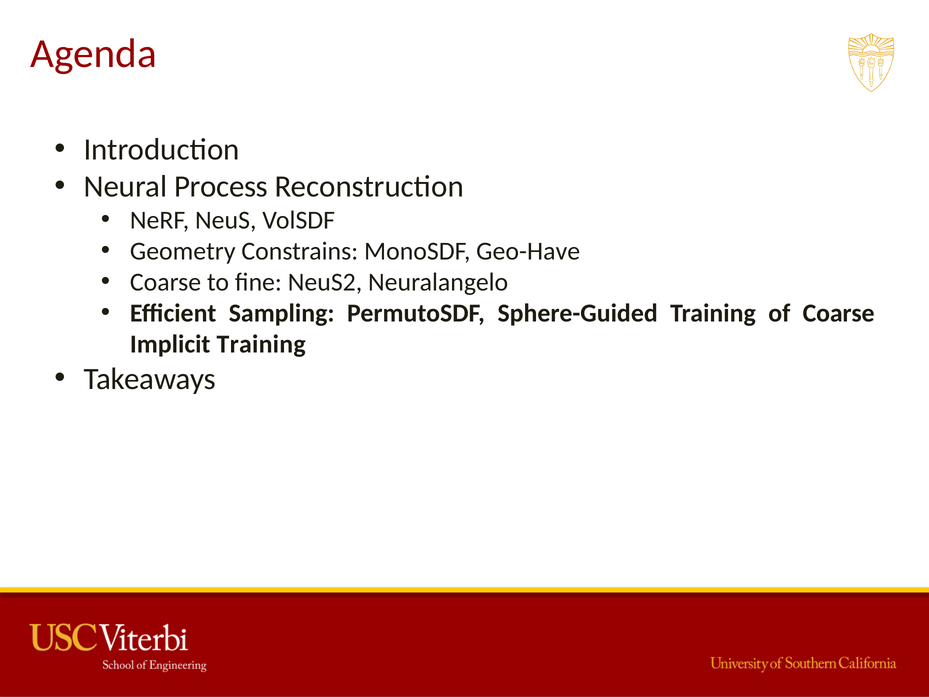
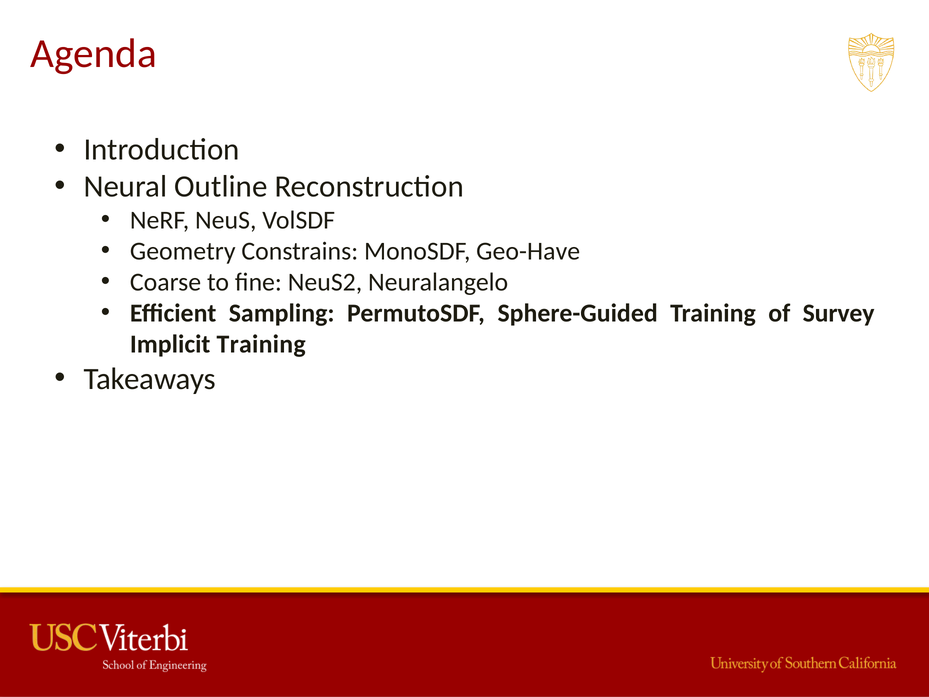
Process: Process -> Outline
of Coarse: Coarse -> Survey
